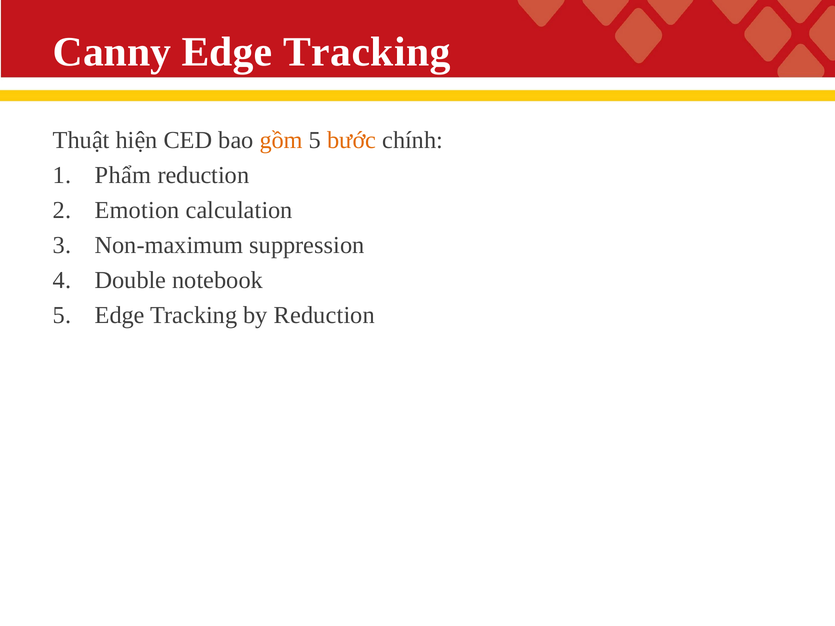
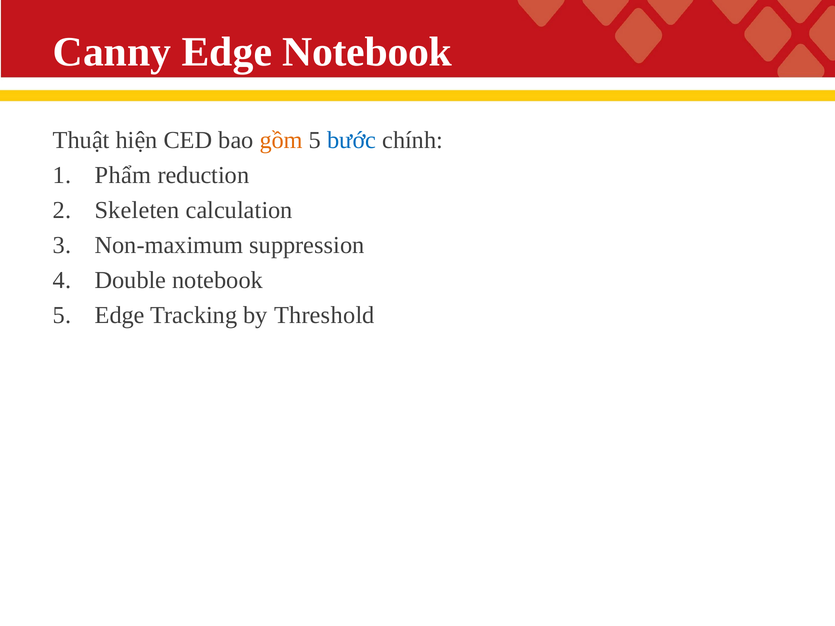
Canny Edge Tracking: Tracking -> Notebook
bước colour: orange -> blue
Emotion: Emotion -> Skeleten
by Reduction: Reduction -> Threshold
